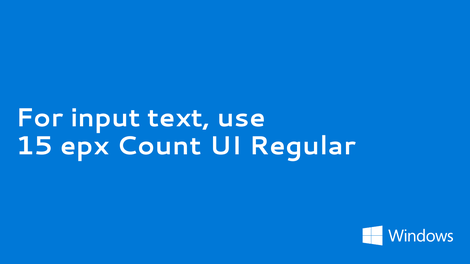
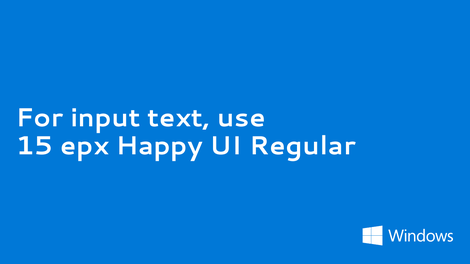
Count: Count -> Happy
